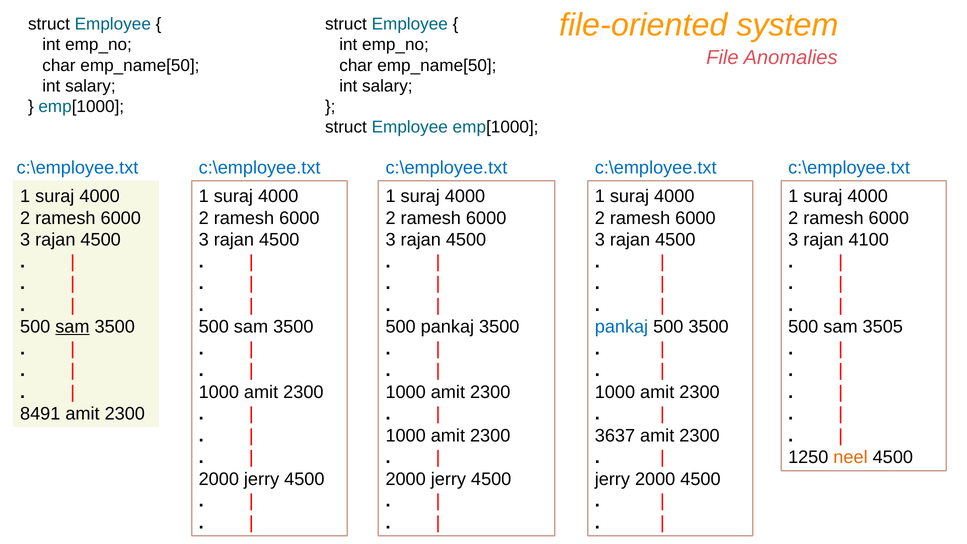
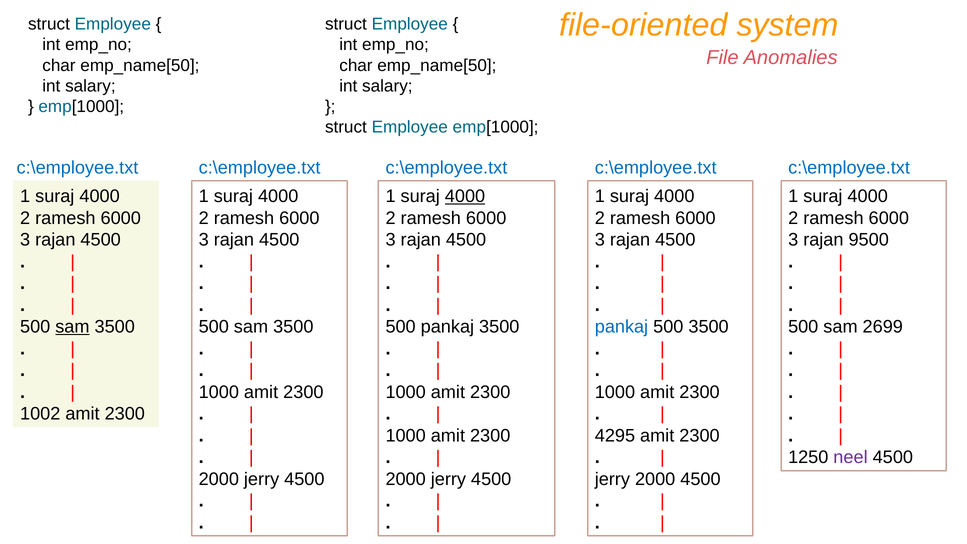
4000 at (465, 196) underline: none -> present
4100: 4100 -> 9500
3505: 3505 -> 2699
8491: 8491 -> 1002
3637: 3637 -> 4295
neel colour: orange -> purple
